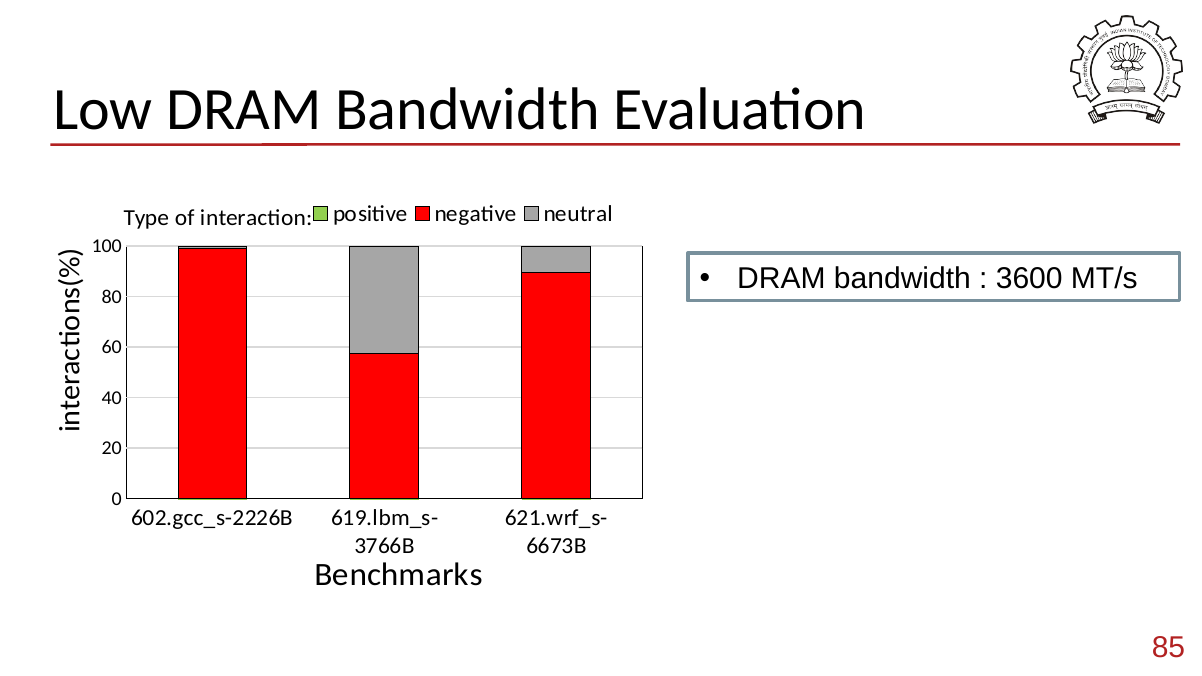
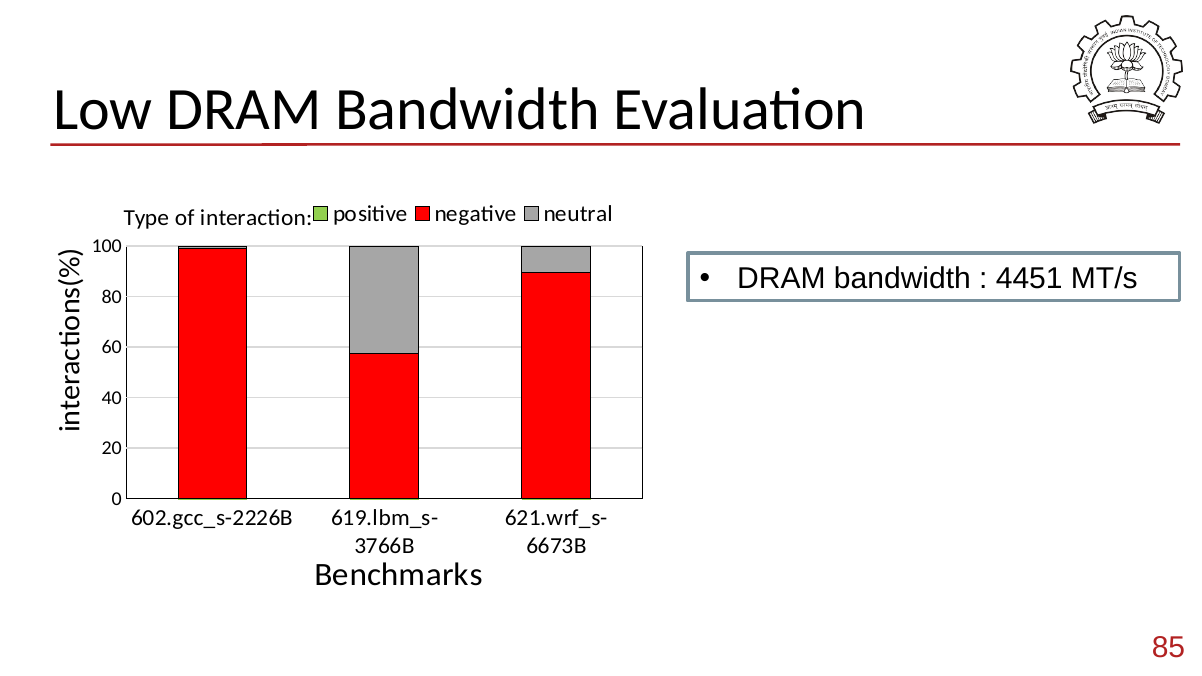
3600: 3600 -> 4451
